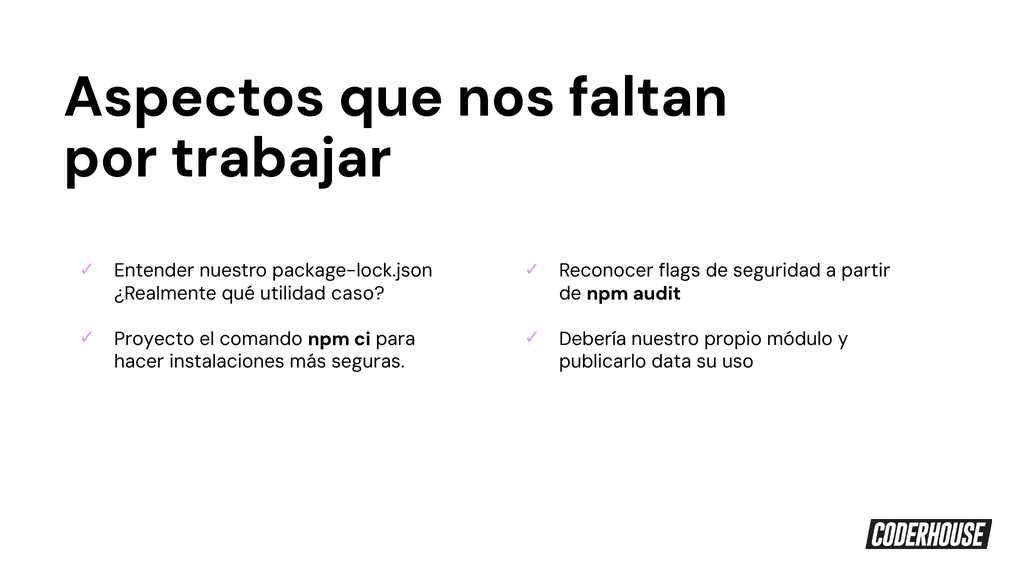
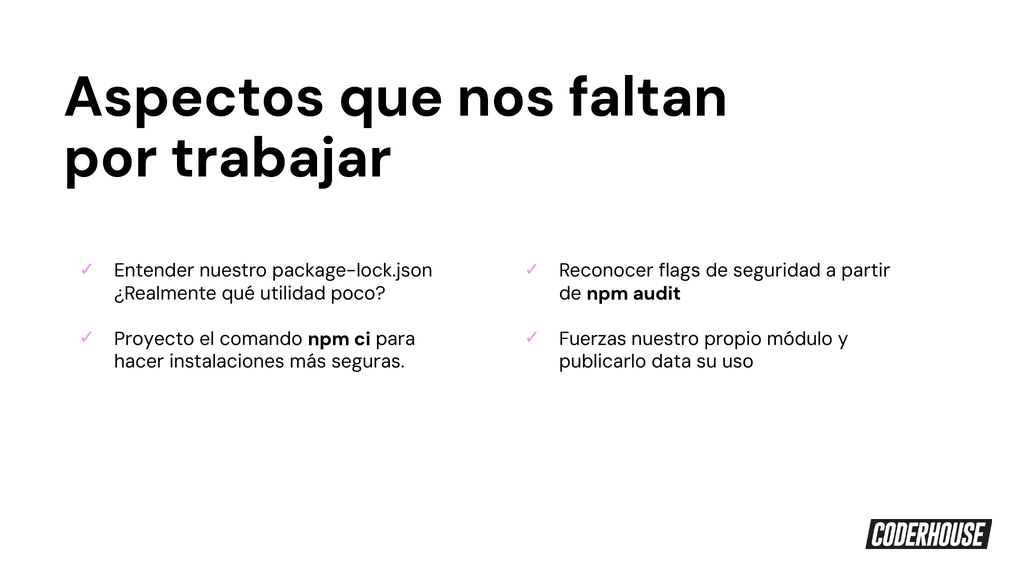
caso: caso -> poco
Debería: Debería -> Fuerzas
